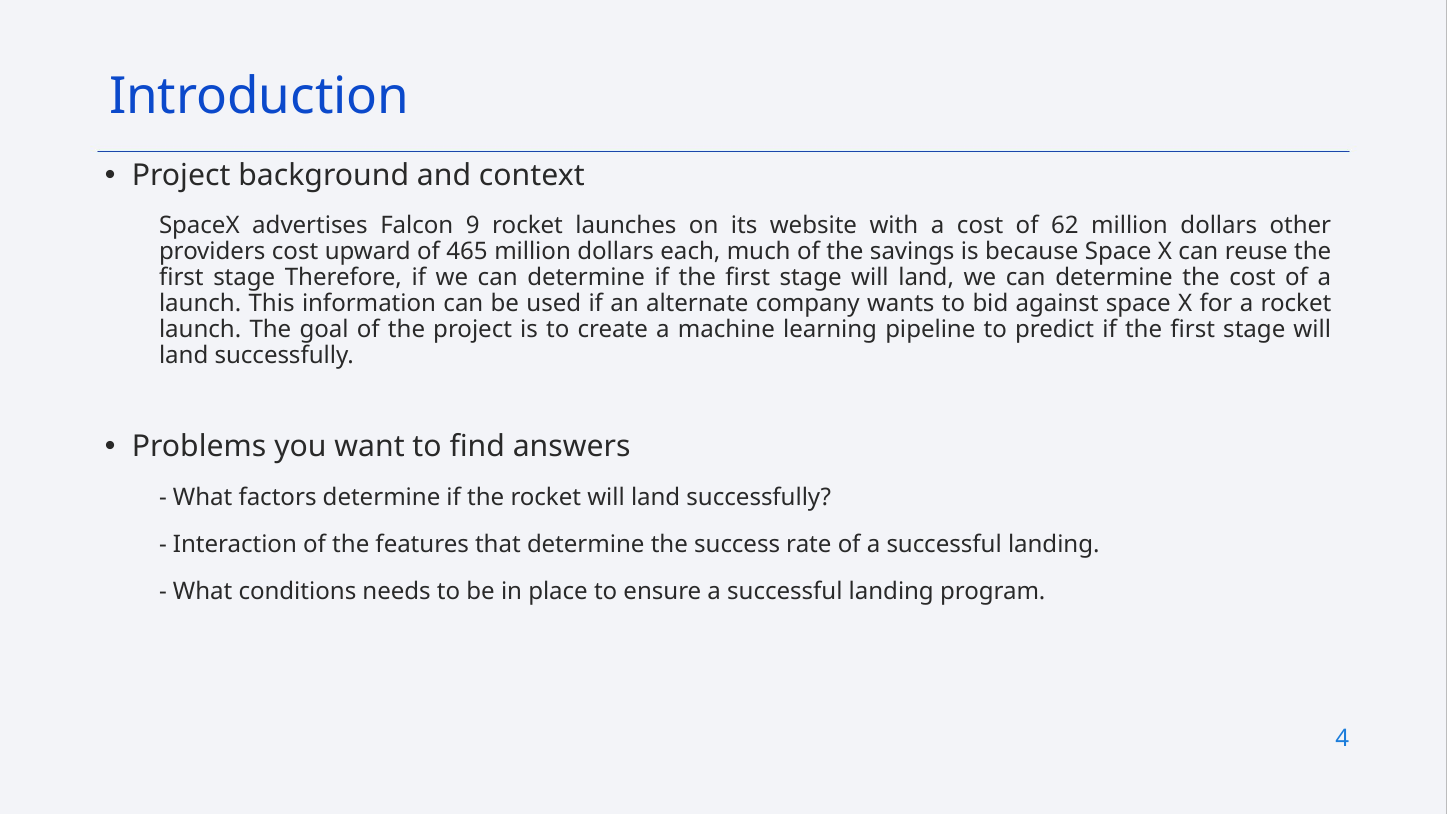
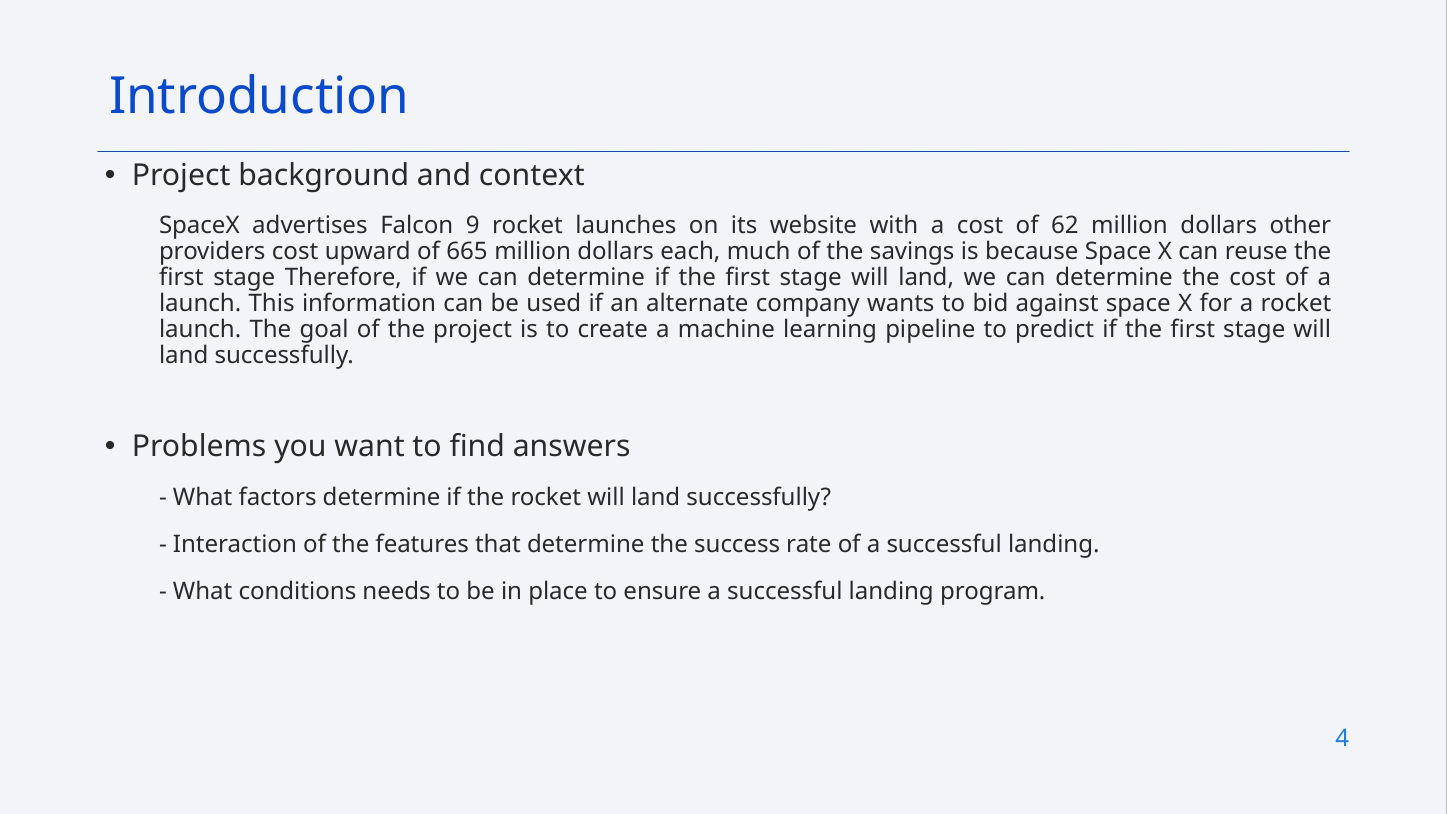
465: 465 -> 665
